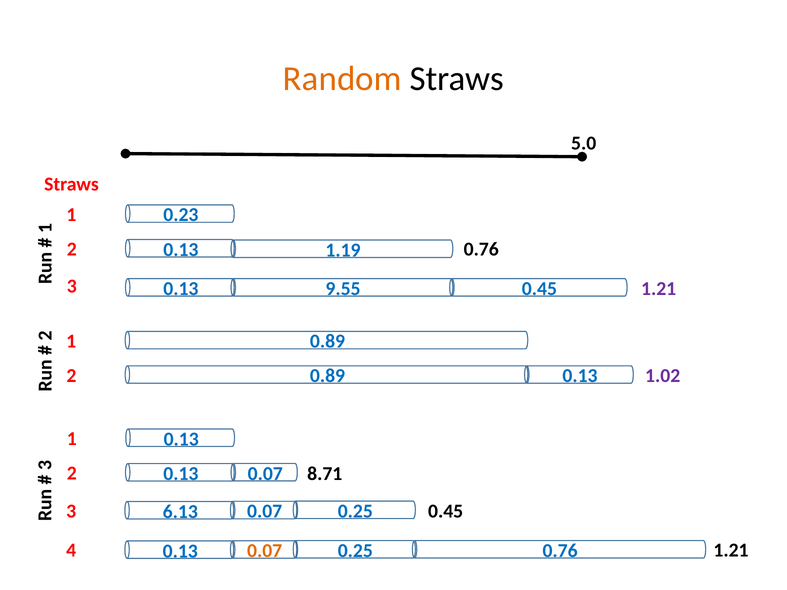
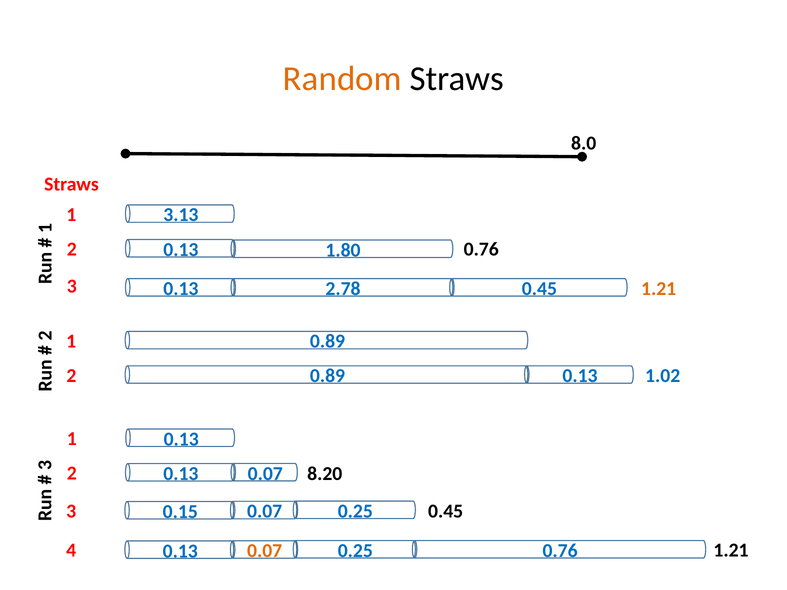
5.0: 5.0 -> 8.0
0.23: 0.23 -> 3.13
1.19: 1.19 -> 1.80
9.55: 9.55 -> 2.78
1.21 at (659, 289) colour: purple -> orange
1.02 colour: purple -> blue
8.71: 8.71 -> 8.20
6.13: 6.13 -> 0.15
